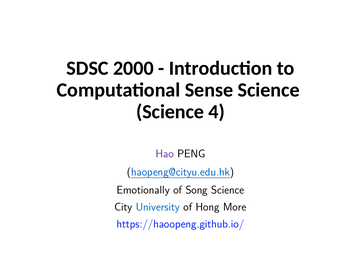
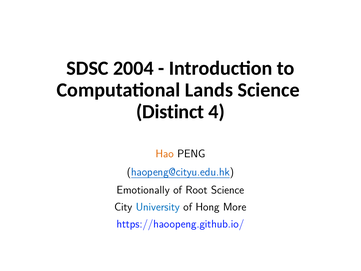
2000: 2000 -> 2004
Sense: Sense -> Lands
Science at (170, 112): Science -> Distinct
Hao colour: purple -> orange
Song: Song -> Root
